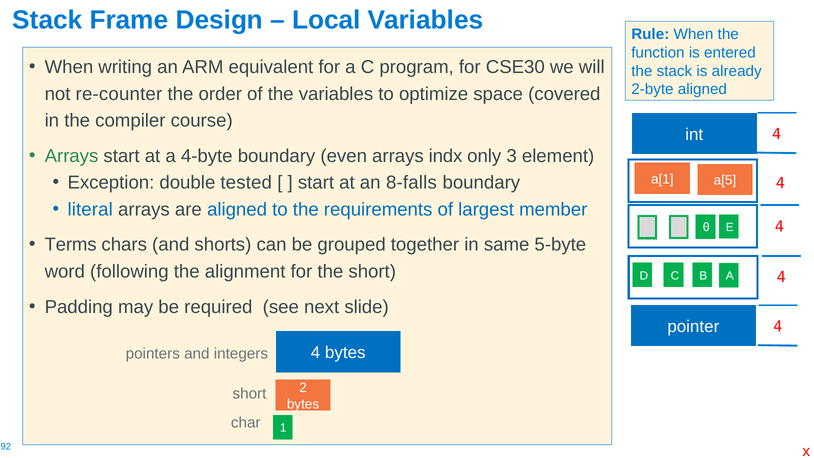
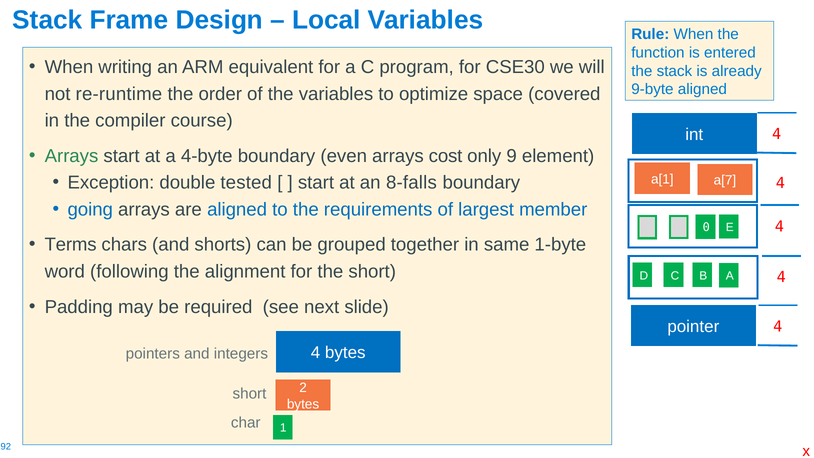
2-byte: 2-byte -> 9-byte
re-counter: re-counter -> re-runtime
indx: indx -> cost
3: 3 -> 9
a[5: a[5 -> a[7
literal: literal -> going
5-byte: 5-byte -> 1-byte
